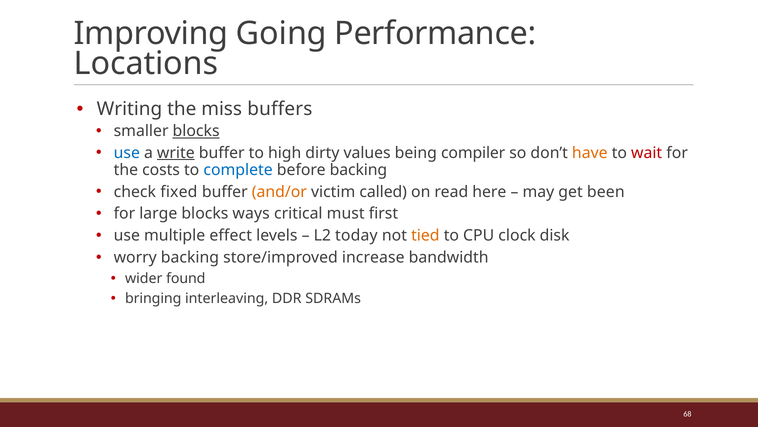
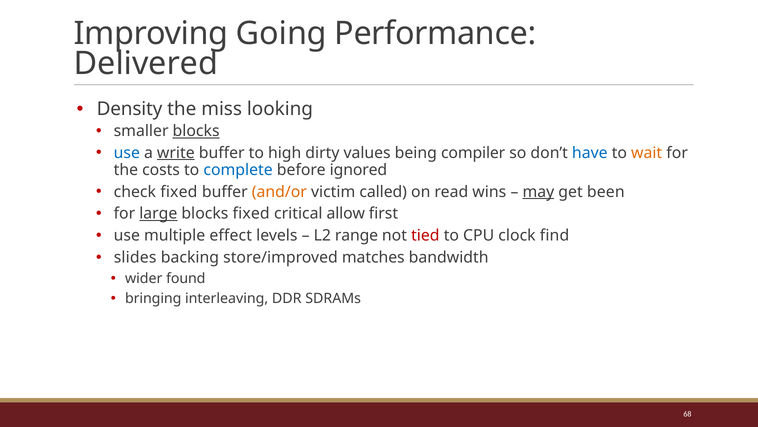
Locations: Locations -> Delivered
Writing: Writing -> Density
buffers: buffers -> looking
have colour: orange -> blue
wait colour: red -> orange
before backing: backing -> ignored
here: here -> wins
may underline: none -> present
large underline: none -> present
blocks ways: ways -> fixed
must: must -> allow
today: today -> range
tied colour: orange -> red
disk: disk -> find
worry: worry -> slides
increase: increase -> matches
